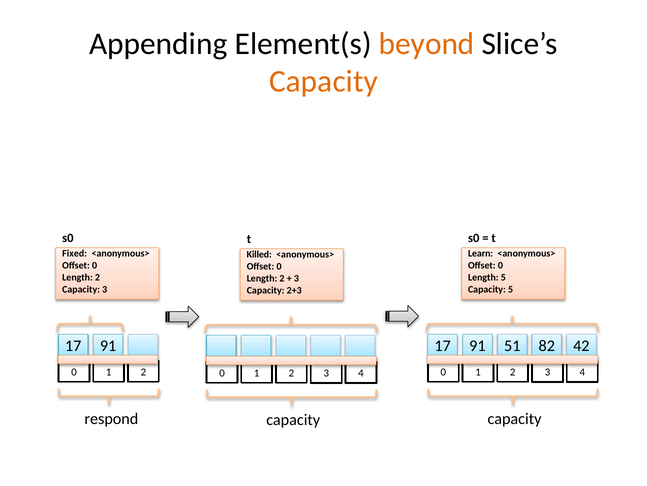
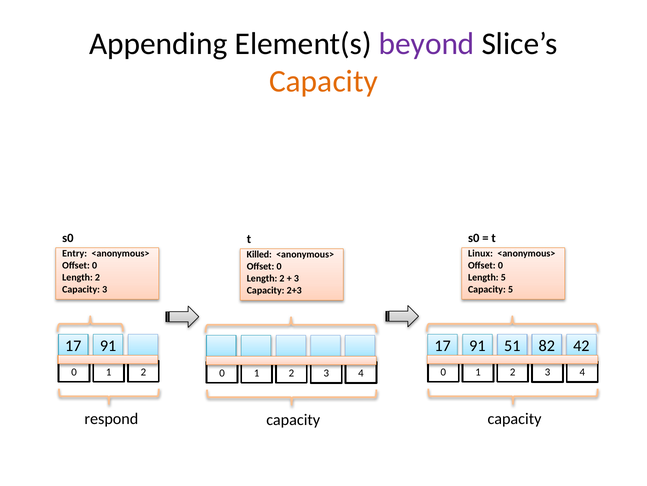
beyond colour: orange -> purple
Fixed: Fixed -> Entry
Learn: Learn -> Linux
